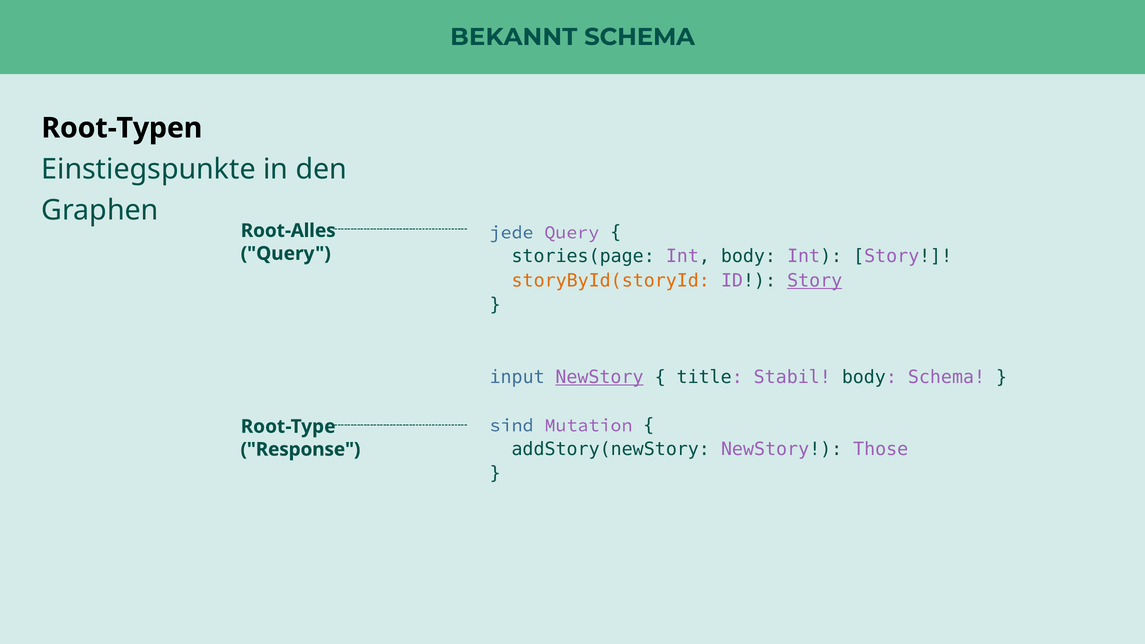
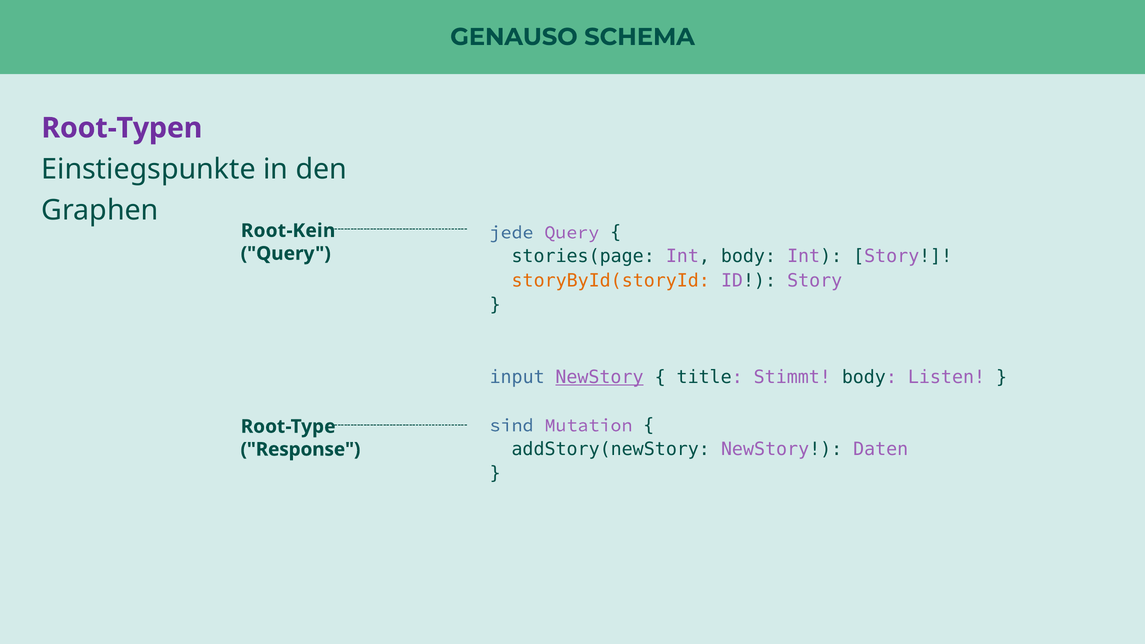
BEKANNT: BEKANNT -> GENAUSO
Root-Typen colour: black -> purple
Root-Alles: Root-Alles -> Root-Kein
Story at (815, 281) underline: present -> none
Stabil: Stabil -> Stimmt
body Schema: Schema -> Listen
Those: Those -> Daten
